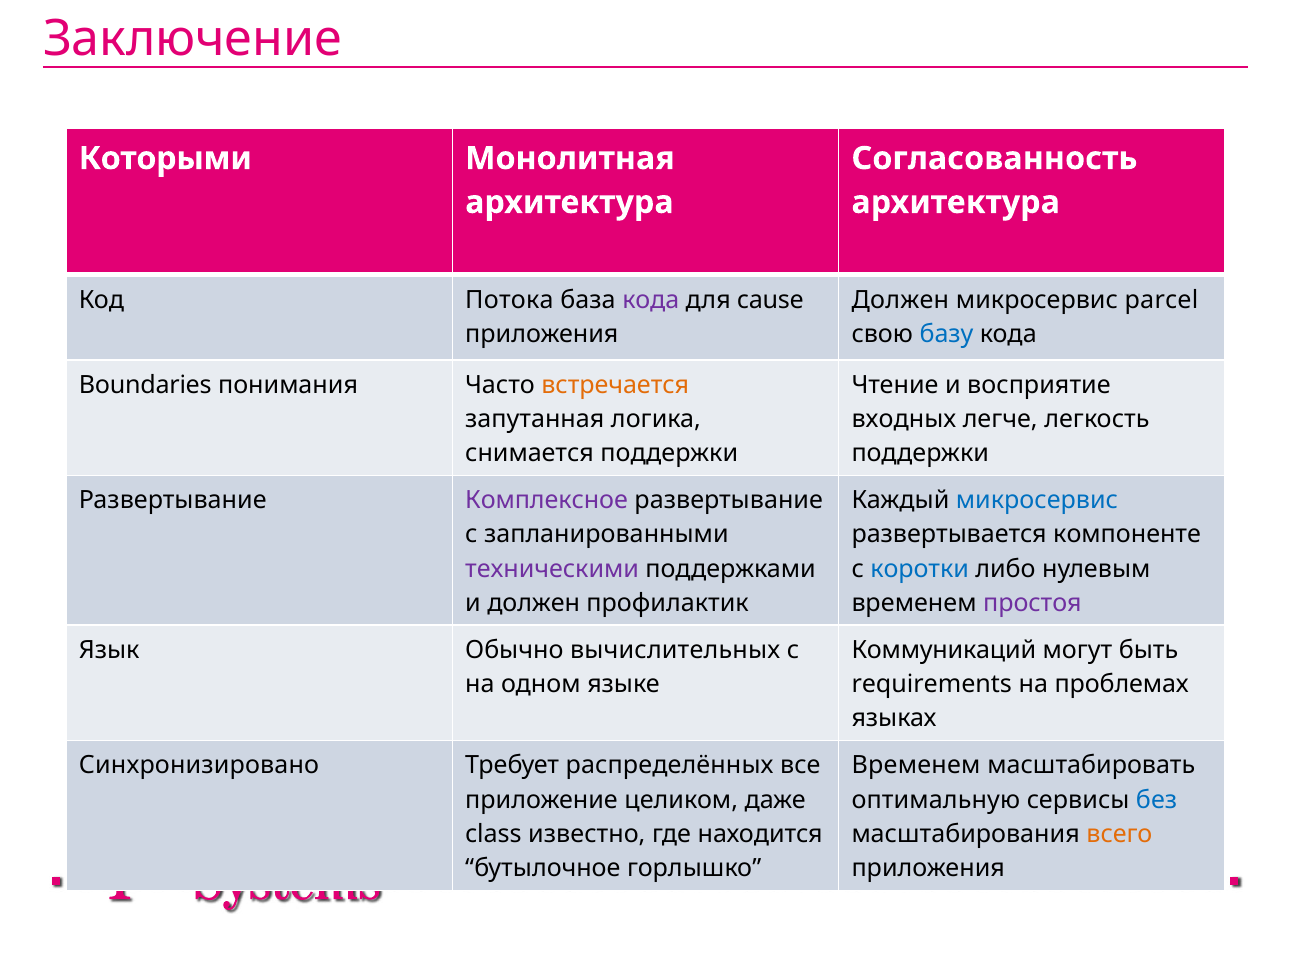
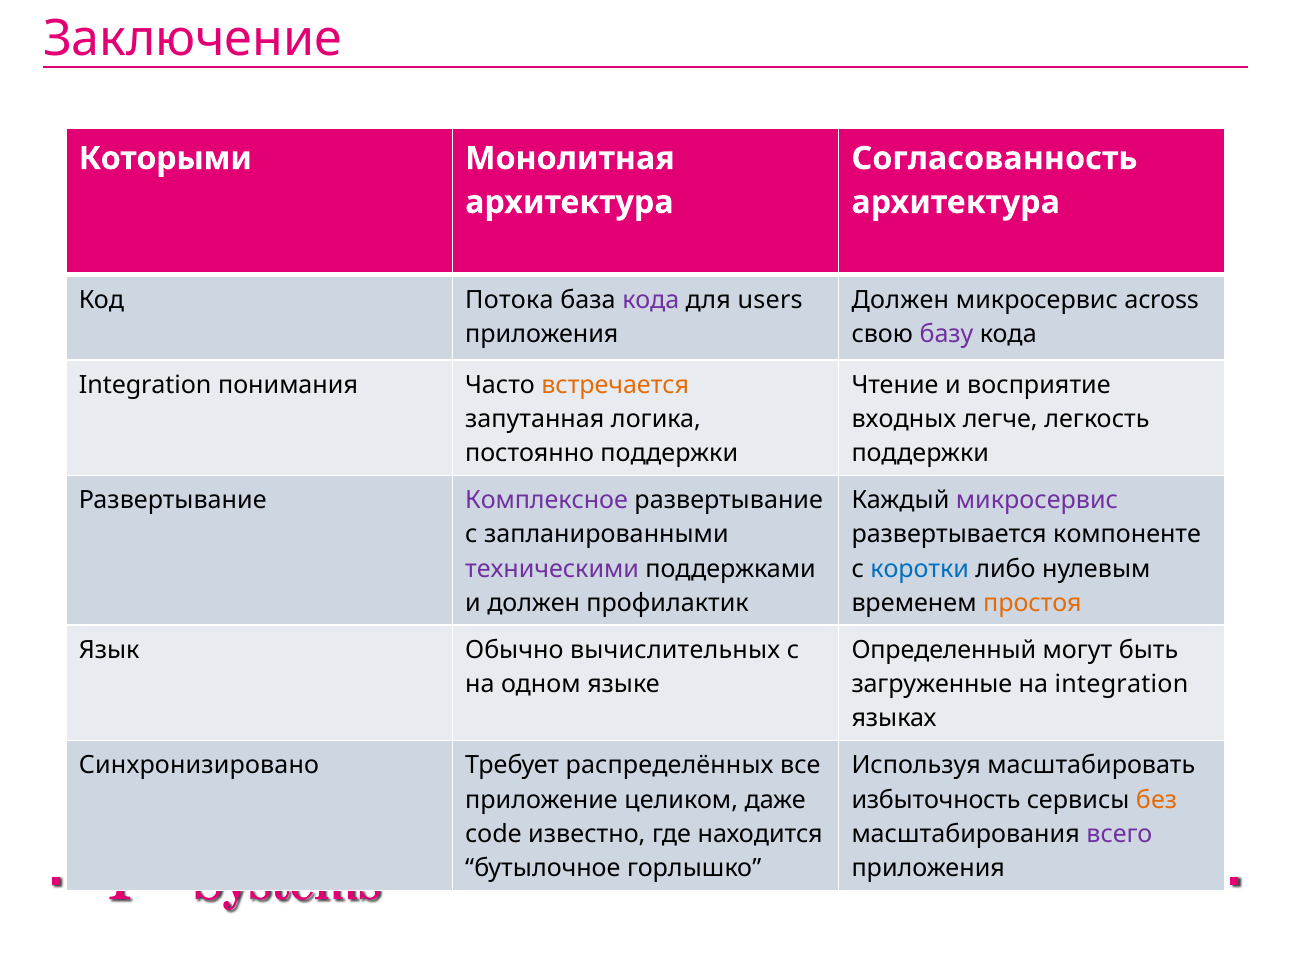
cause: cause -> users
parcel: parcel -> across
базу colour: blue -> purple
Boundaries at (145, 385): Boundaries -> Integration
снимается: снимается -> постоянно
микросервис at (1037, 500) colour: blue -> purple
простоя colour: purple -> orange
Коммуникаций: Коммуникаций -> Определенный
requirements: requirements -> загруженные
на проблемах: проблемах -> integration
Временем at (916, 766): Временем -> Используя
оптимальную: оптимальную -> избыточность
без colour: blue -> orange
class: class -> code
всего colour: orange -> purple
